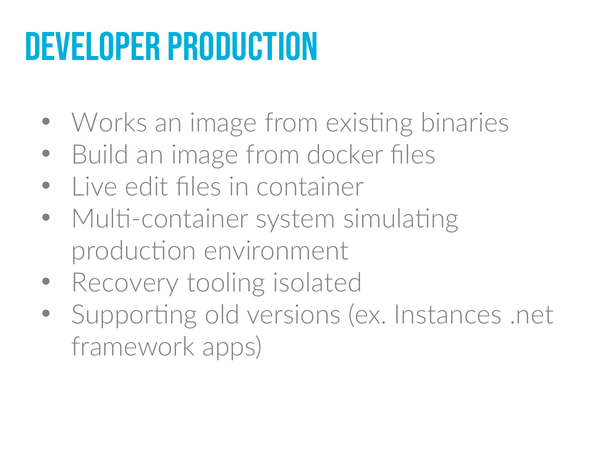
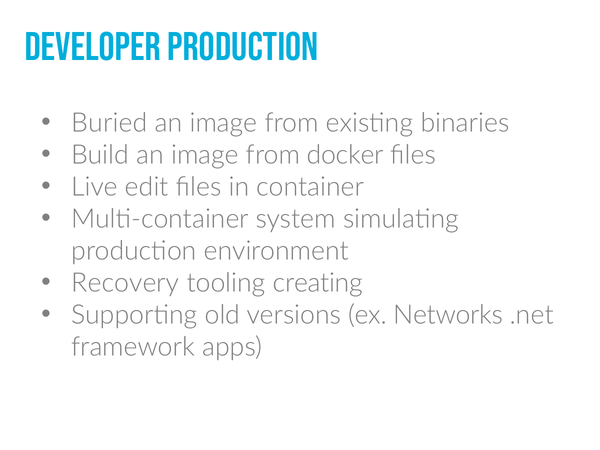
Works: Works -> Buried
isolated: isolated -> creating
Instances: Instances -> Networks
